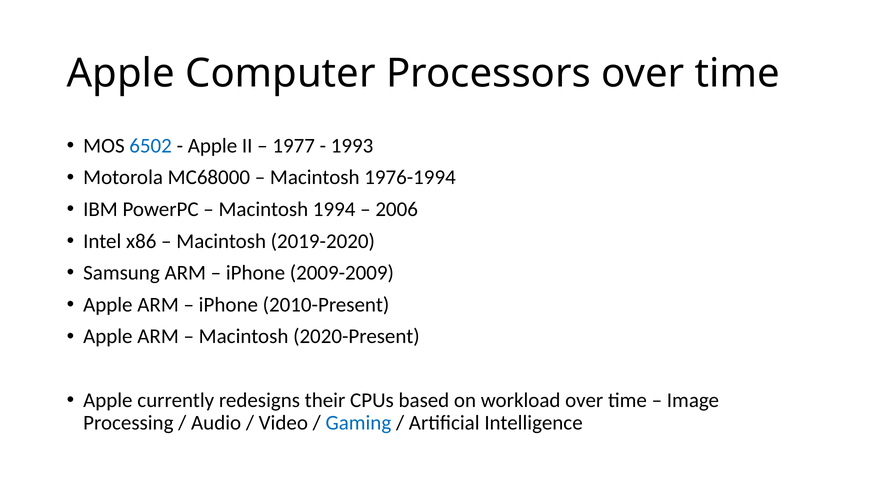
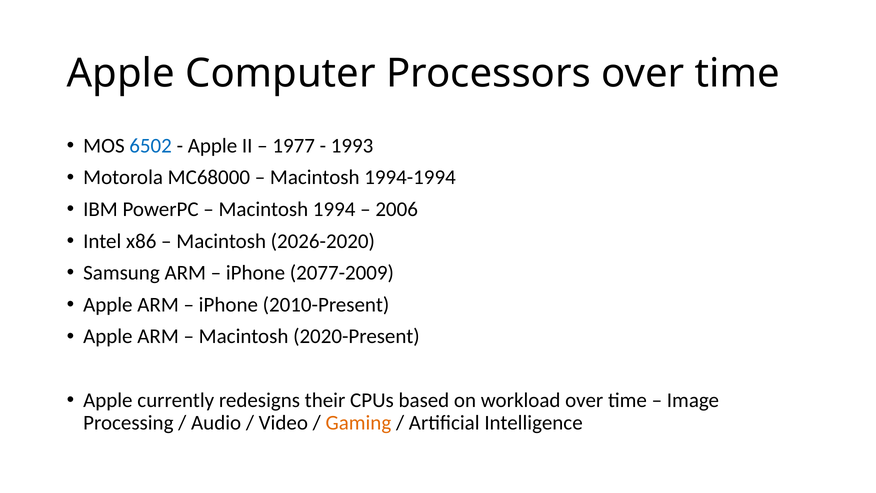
1976-1994: 1976-1994 -> 1994-1994
2019-2020: 2019-2020 -> 2026-2020
2009-2009: 2009-2009 -> 2077-2009
Gaming colour: blue -> orange
